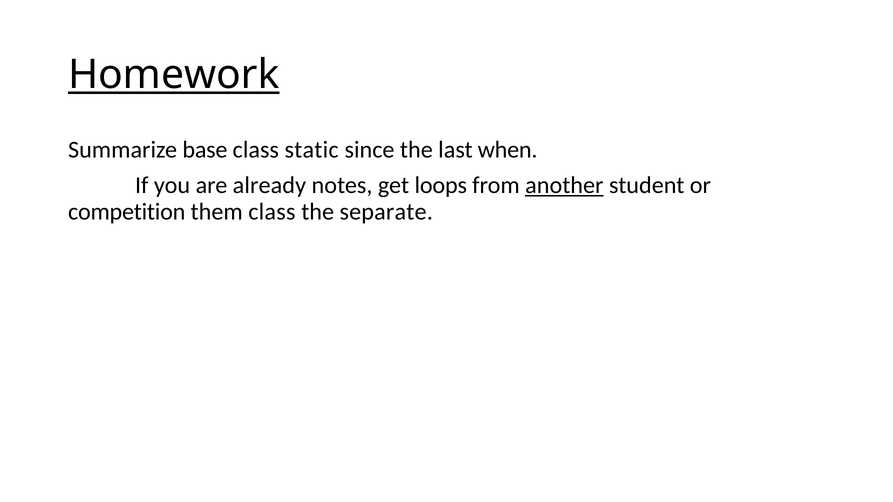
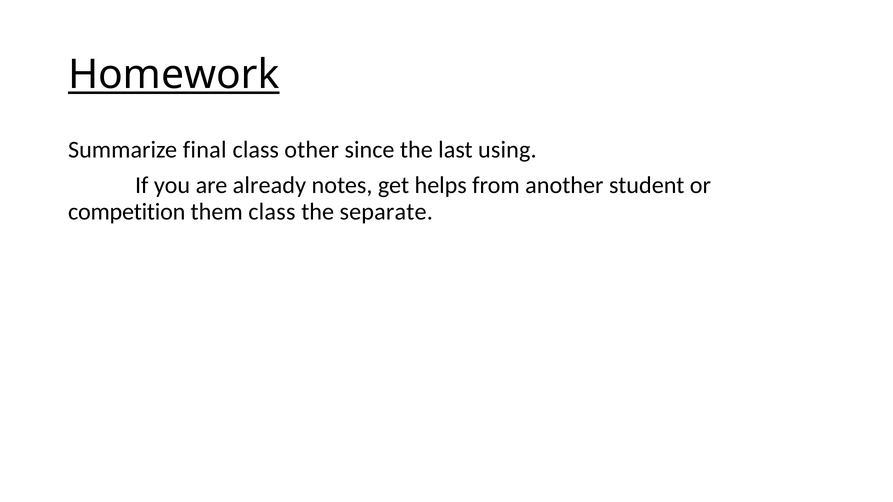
base: base -> final
static: static -> other
when: when -> using
loops: loops -> helps
another underline: present -> none
